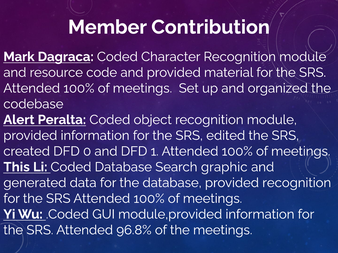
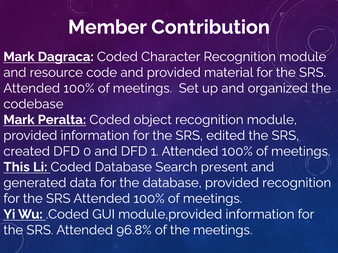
Alert at (19, 120): Alert -> Mark
graphic: graphic -> present
